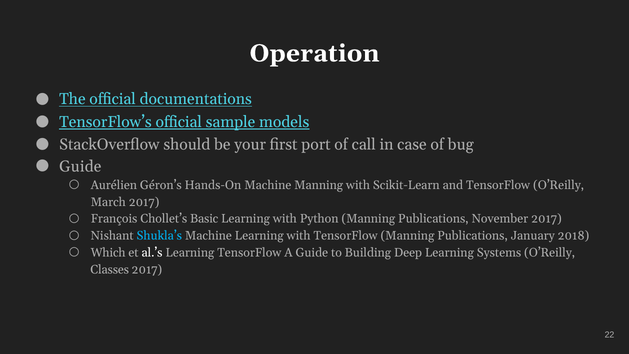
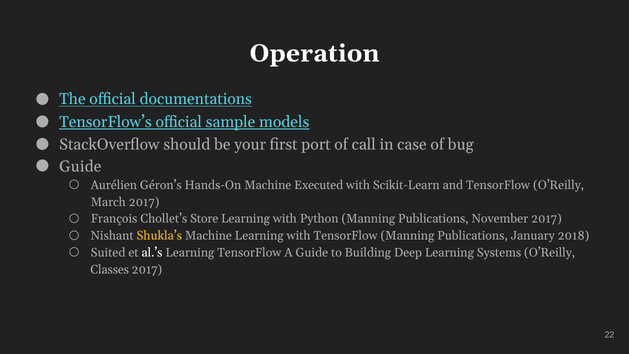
Machine Manning: Manning -> Executed
Basic: Basic -> Store
Shukla’s colour: light blue -> yellow
Which: Which -> Suited
